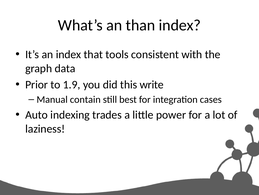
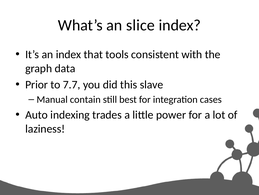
than: than -> slice
1.9: 1.9 -> 7.7
write: write -> slave
